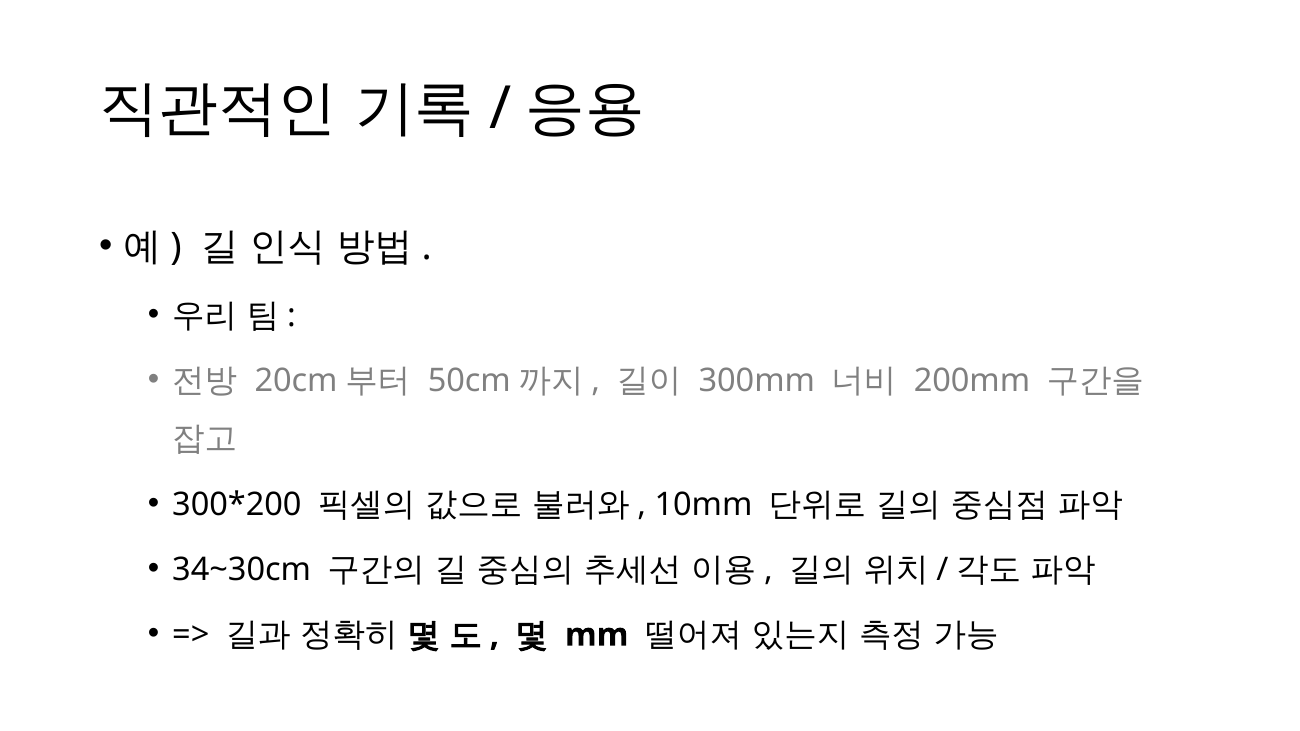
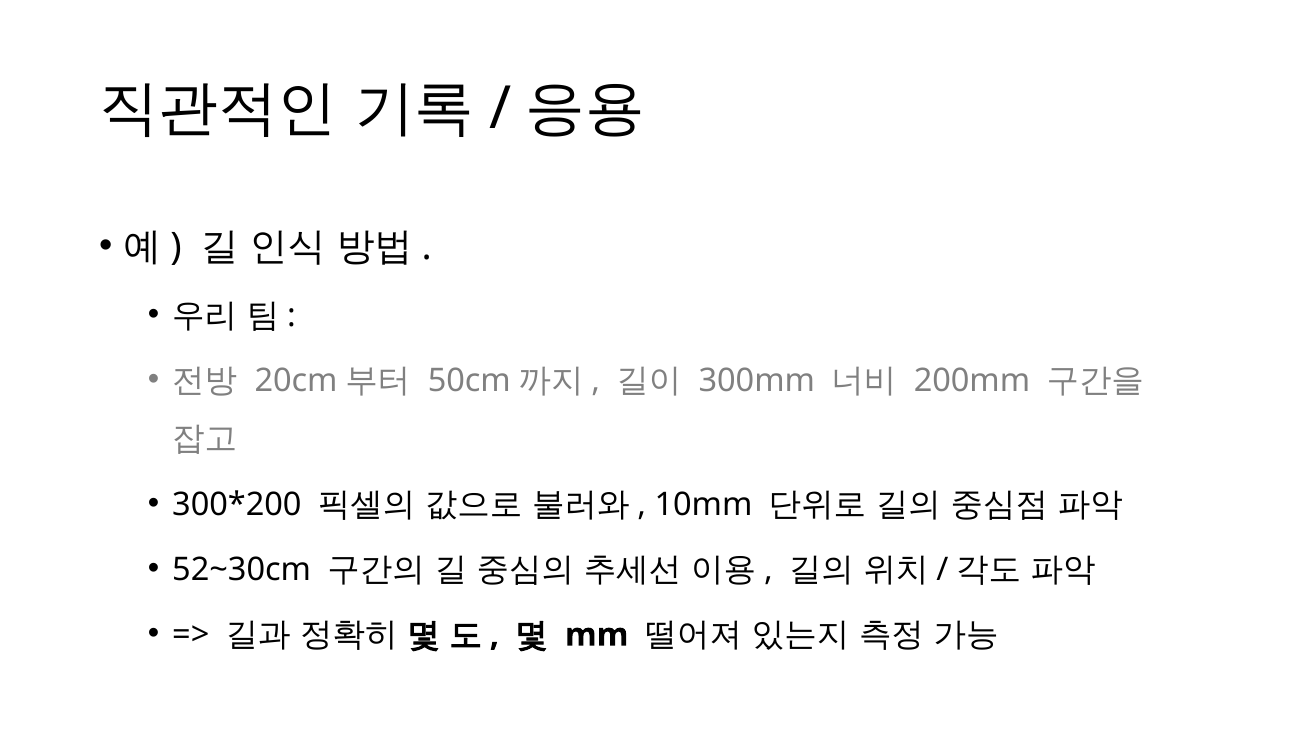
34~30cm: 34~30cm -> 52~30cm
